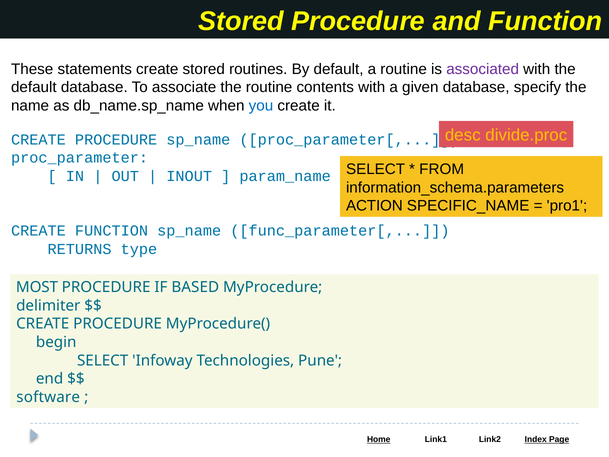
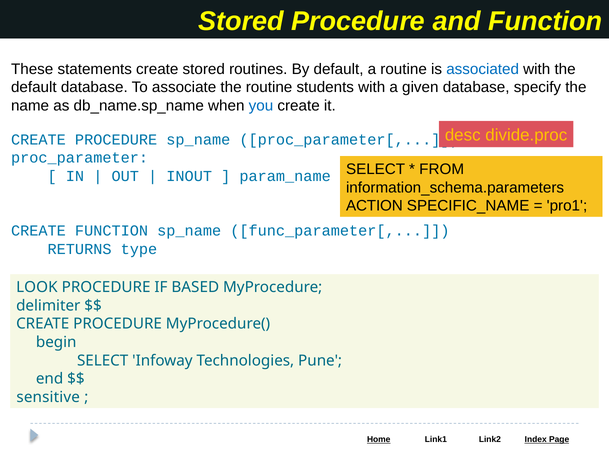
associated colour: purple -> blue
contents: contents -> students
MOST: MOST -> LOOK
software: software -> sensitive
